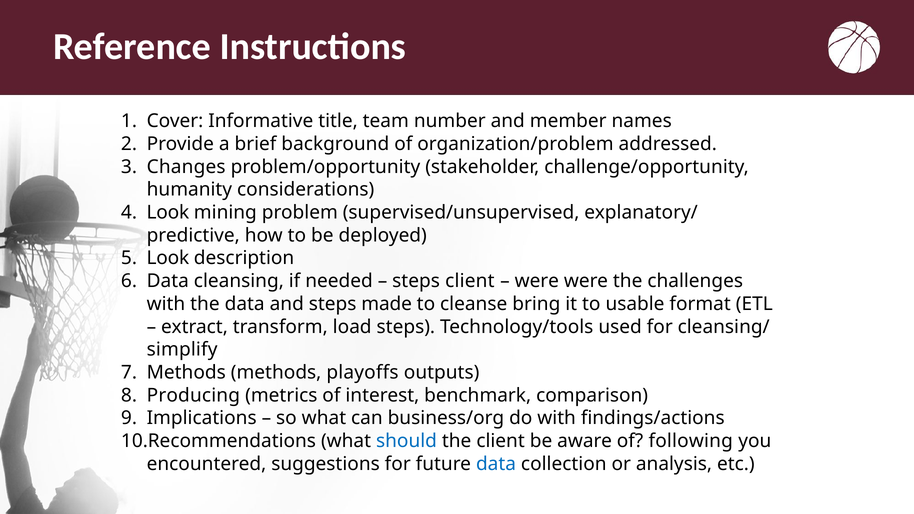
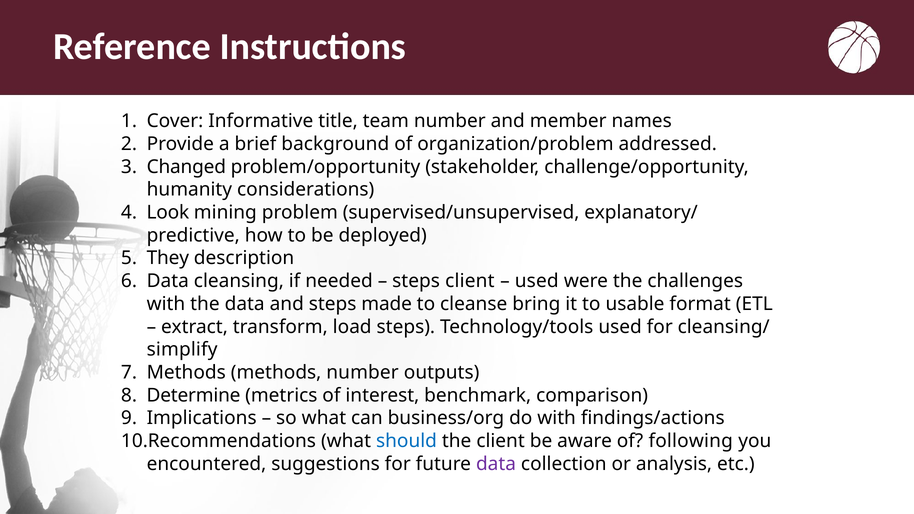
Changes: Changes -> Changed
Look at (168, 258): Look -> They
were at (537, 281): were -> used
methods playoffs: playoffs -> number
Producing: Producing -> Determine
data at (496, 464) colour: blue -> purple
